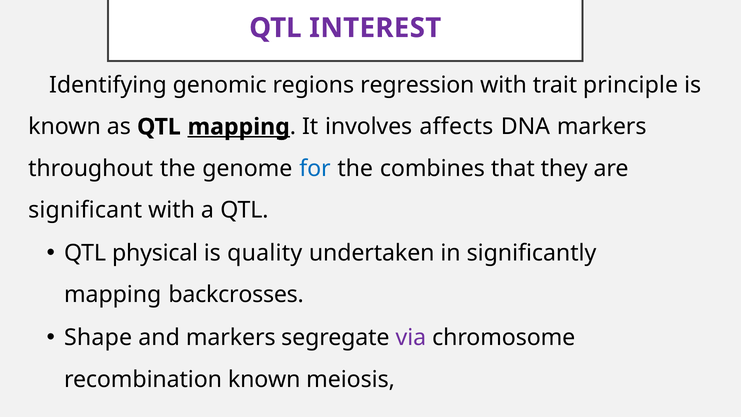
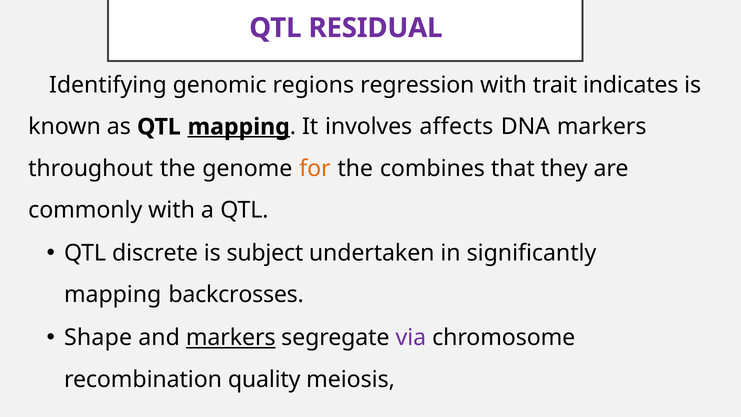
INTEREST: INTEREST -> RESIDUAL
principle: principle -> indicates
for colour: blue -> orange
significant: significant -> commonly
physical: physical -> discrete
quality: quality -> subject
markers at (231, 338) underline: none -> present
recombination known: known -> quality
